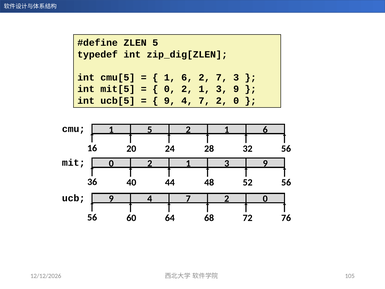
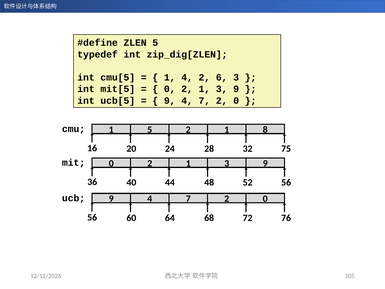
6 at (187, 77): 6 -> 4
2 7: 7 -> 6
2 1 6: 6 -> 8
32 56: 56 -> 75
